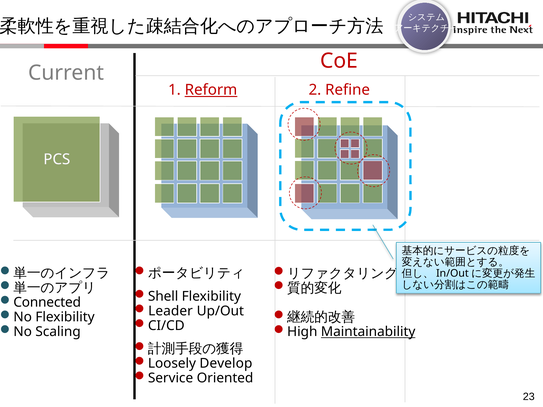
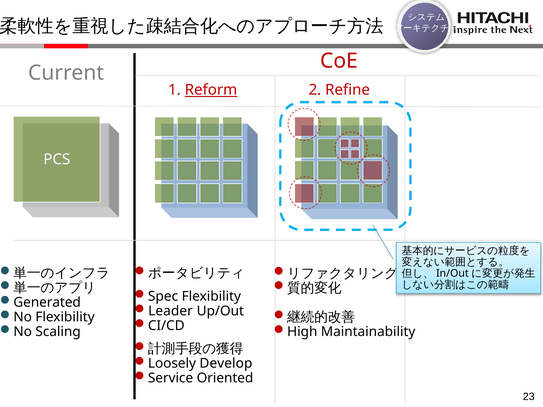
Shell: Shell -> Spec
Connected: Connected -> Generated
Maintainability underline: present -> none
